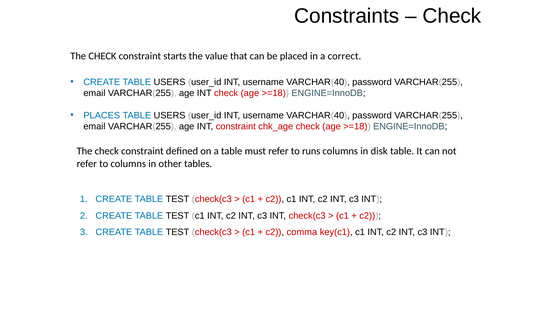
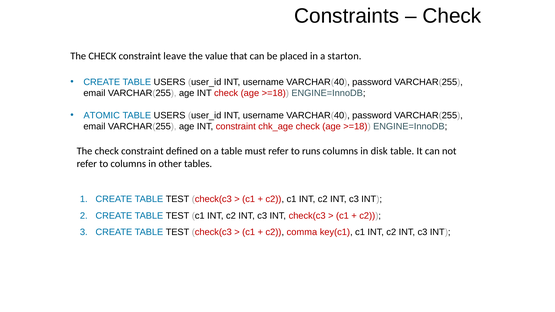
starts: starts -> leave
correct: correct -> starton
PLACES: PLACES -> ATOMIC
